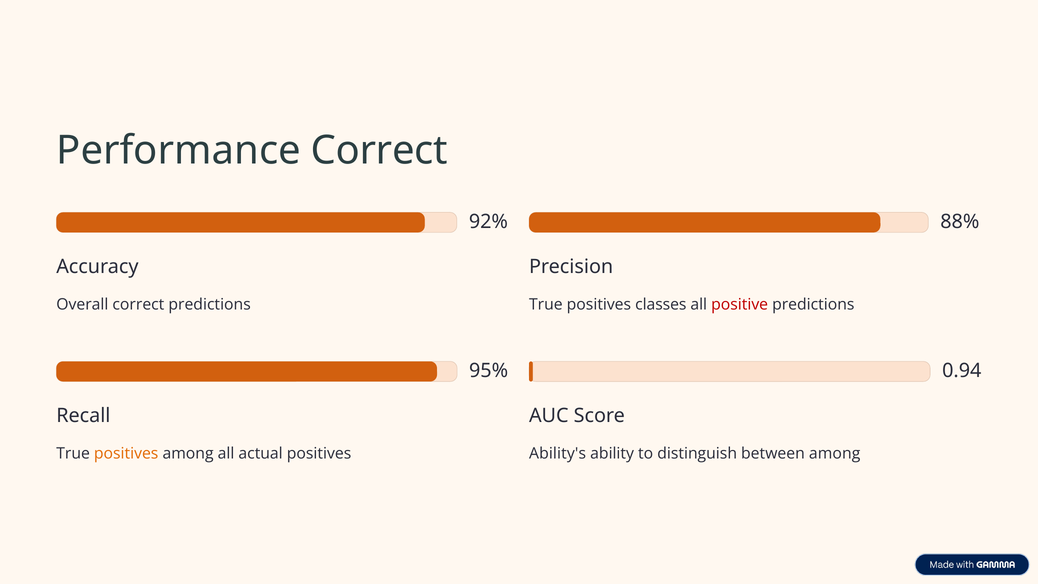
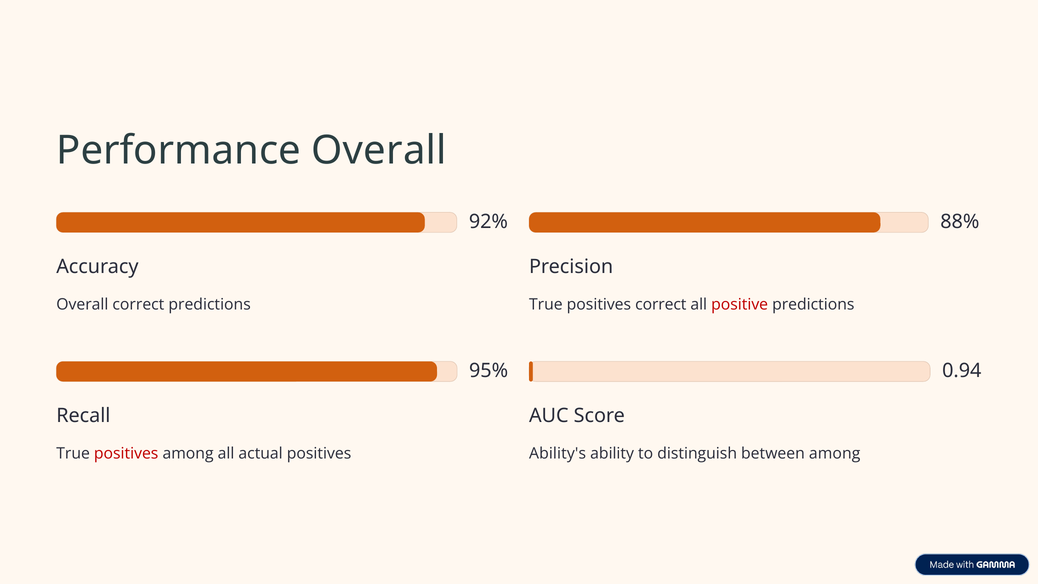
Performance Correct: Correct -> Overall
positives classes: classes -> correct
positives at (126, 454) colour: orange -> red
